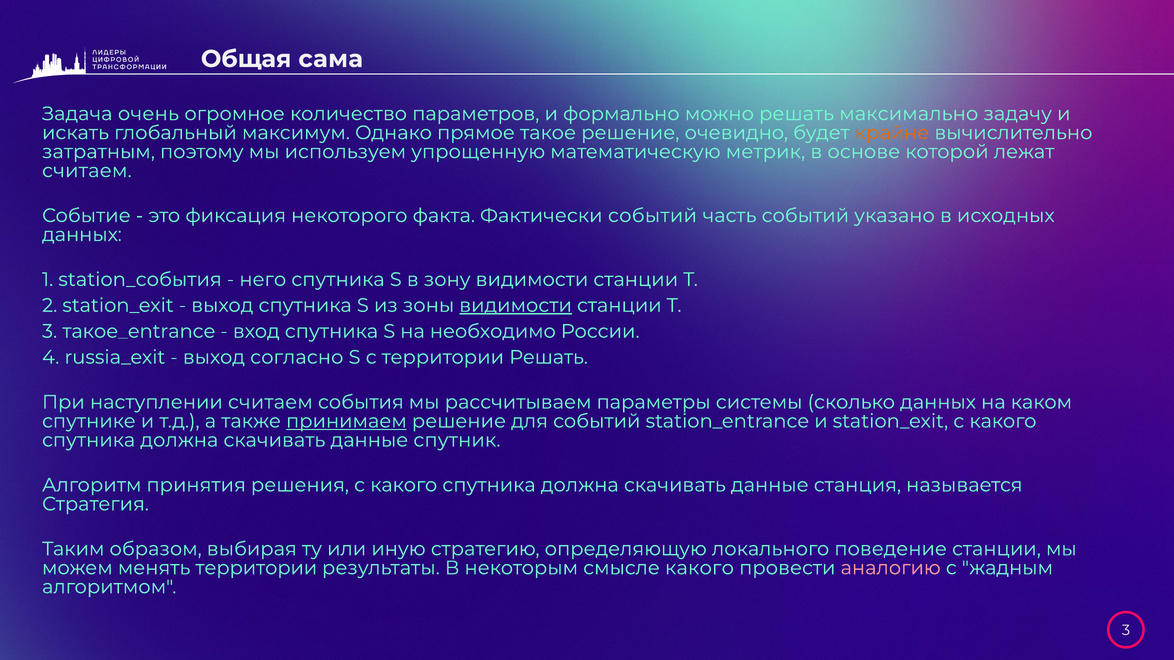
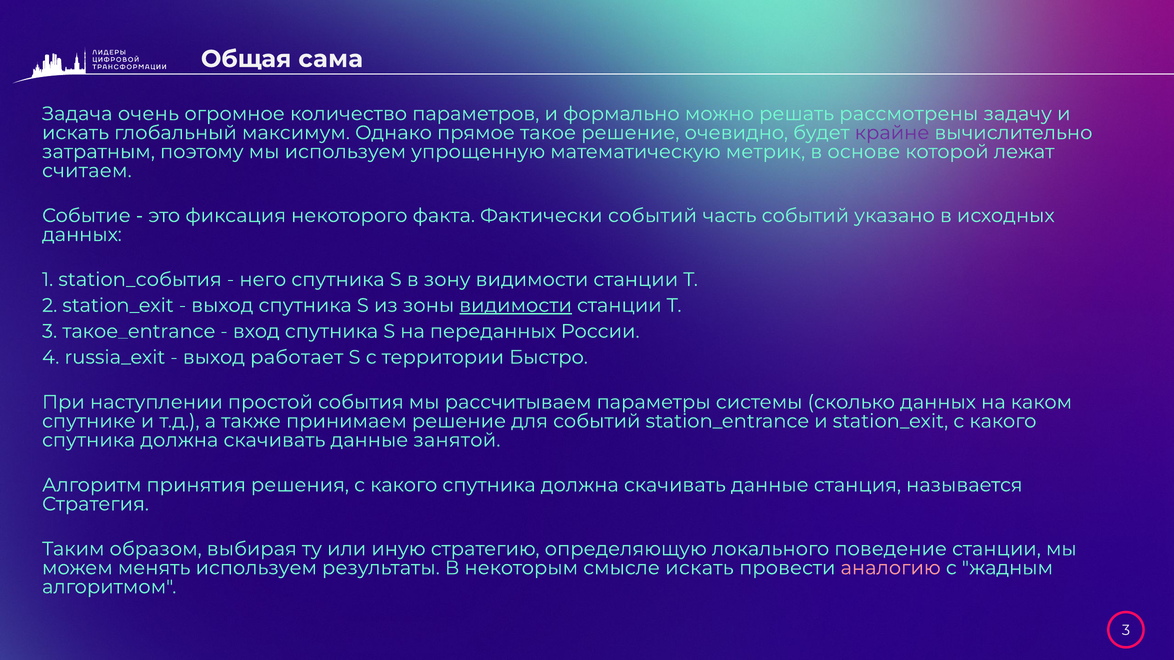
максимально: максимально -> рассмотрены
крайне colour: orange -> purple
необходимо: необходимо -> переданных
согласно: согласно -> работает
территории Решать: Решать -> Быстро
наступлении считаем: считаем -> простой
принимаем underline: present -> none
спутник: спутник -> занятой
менять территории: территории -> используем
смысле какого: какого -> искать
